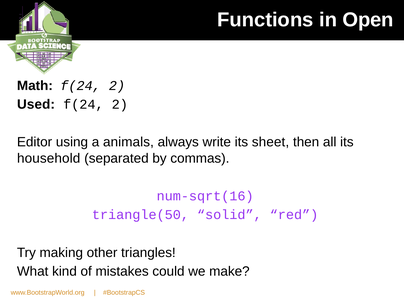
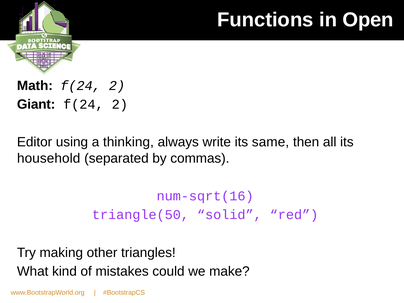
Used: Used -> Giant
animals: animals -> thinking
sheet: sheet -> same
